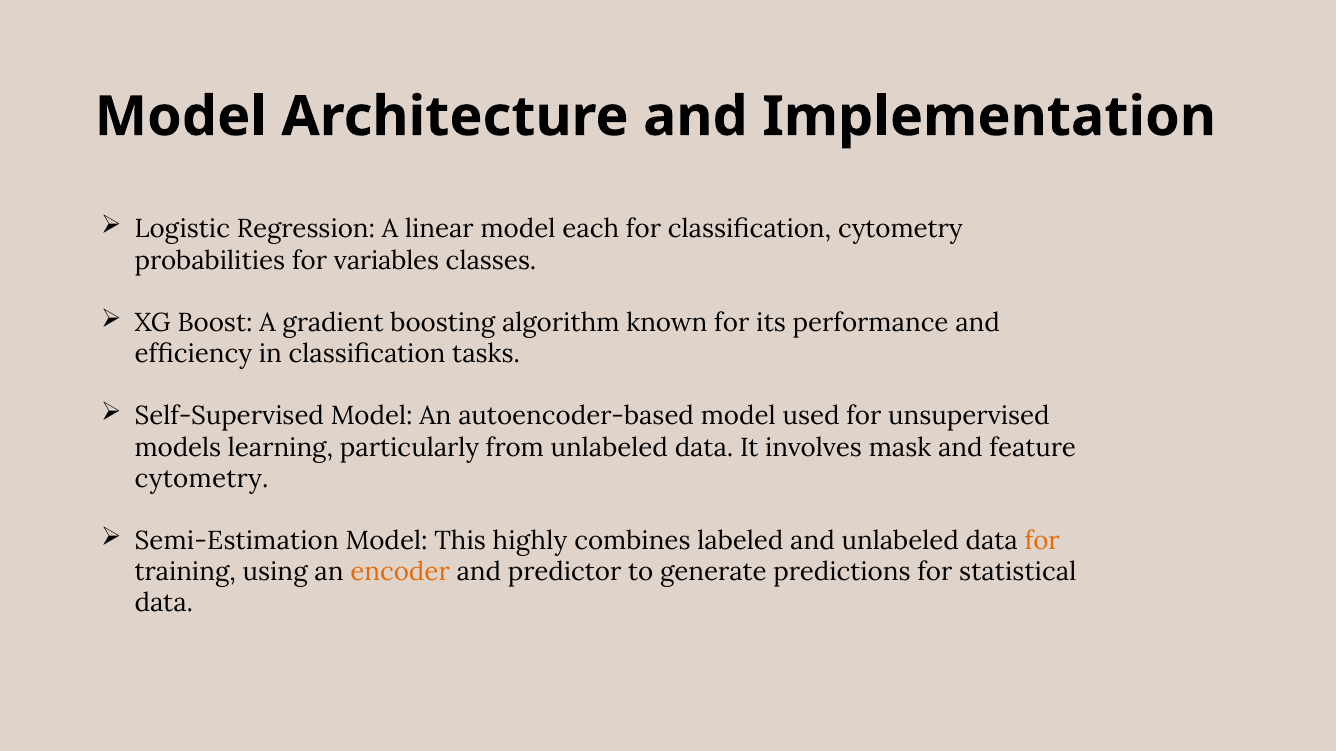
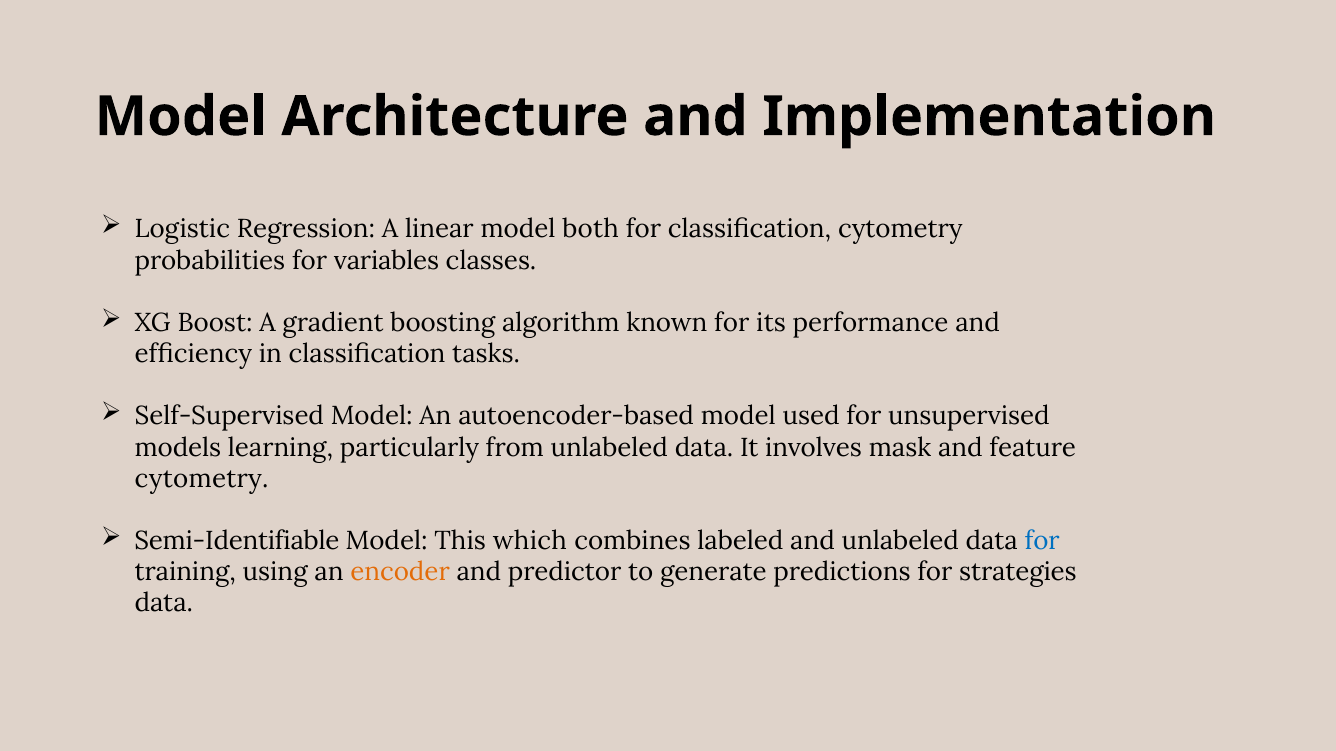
each: each -> both
Semi-Estimation: Semi-Estimation -> Semi-Identifiable
highly: highly -> which
for at (1042, 541) colour: orange -> blue
statistical: statistical -> strategies
